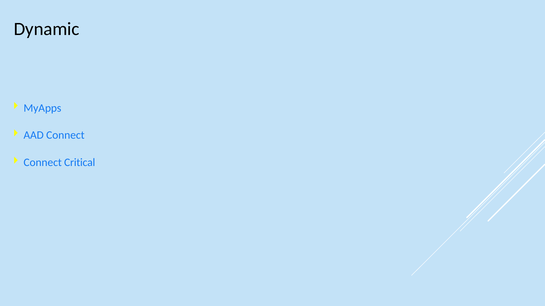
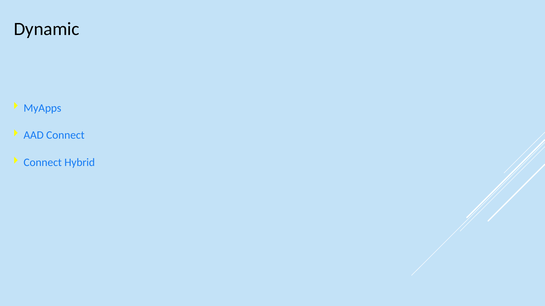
Critical: Critical -> Hybrid
